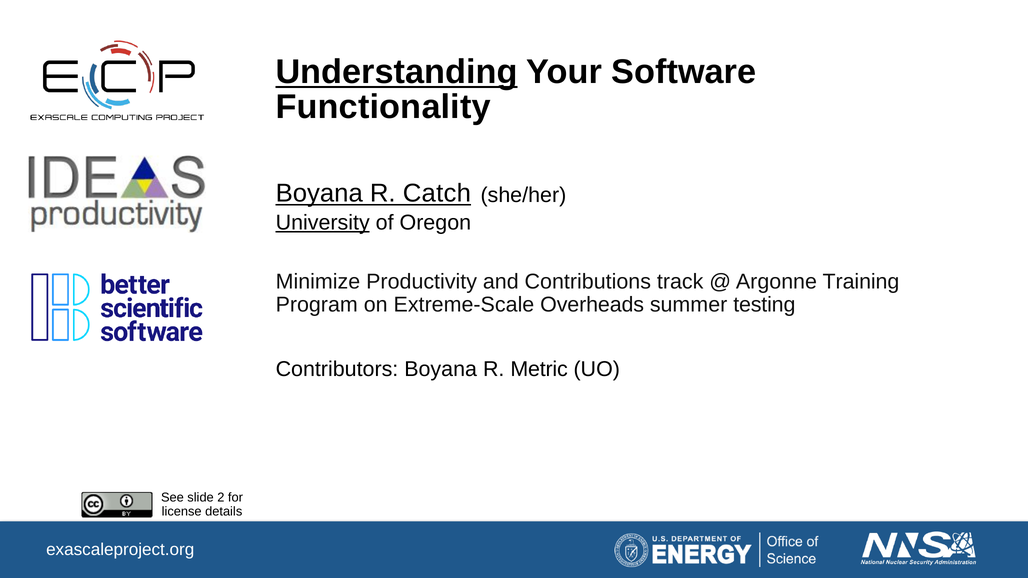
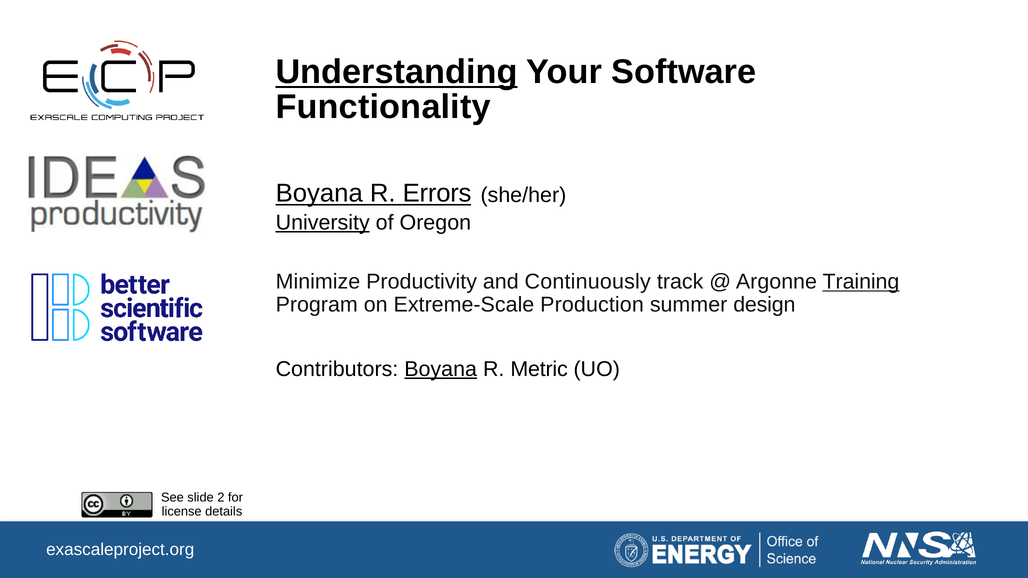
Catch: Catch -> Errors
Contributions: Contributions -> Continuously
Training underline: none -> present
Overheads: Overheads -> Production
testing: testing -> design
Boyana at (441, 369) underline: none -> present
